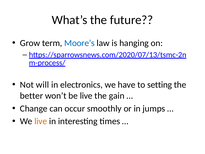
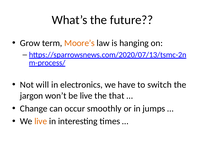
Moore’s colour: blue -> orange
setting: setting -> switch
better: better -> jargon
gain: gain -> that
